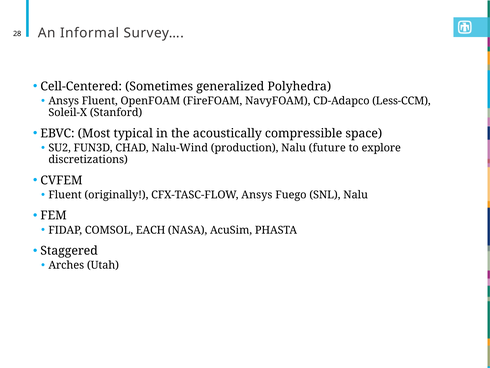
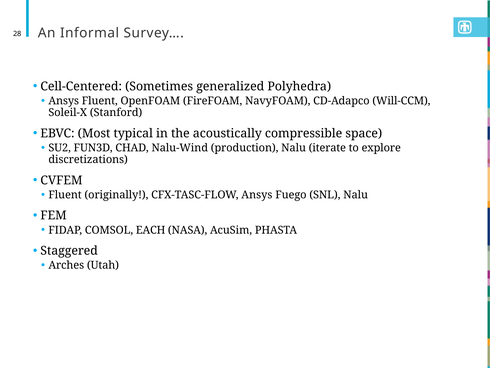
Less-CCM: Less-CCM -> Will-CCM
future: future -> iterate
